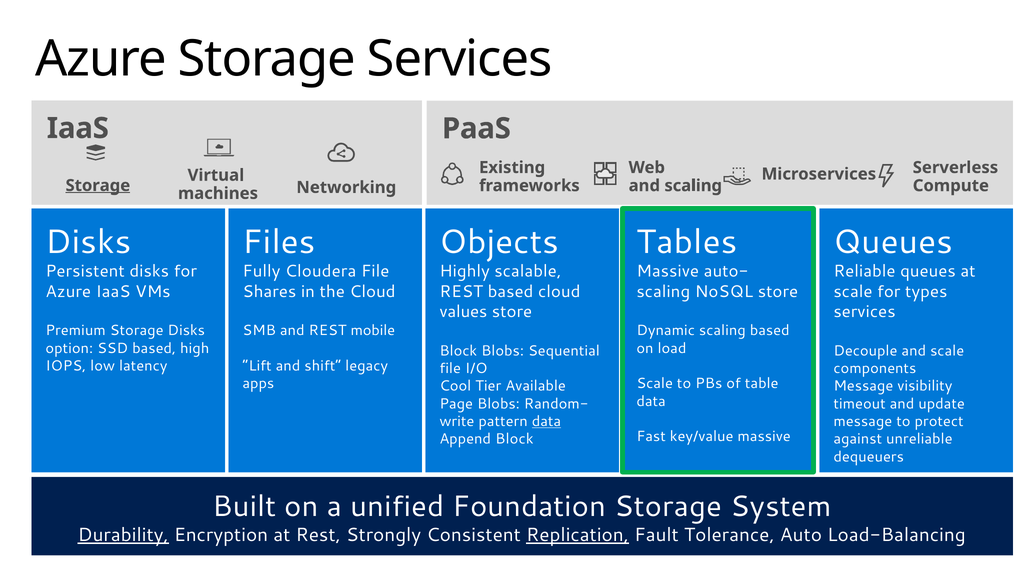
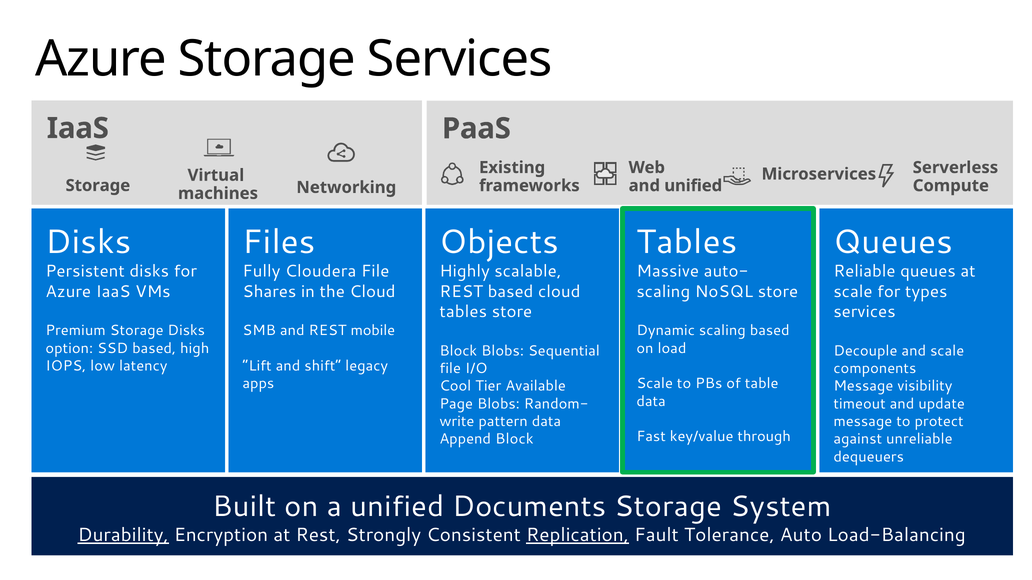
Storage at (98, 186) underline: present -> none
and scaling: scaling -> unified
values at (463, 312): values -> tables
data at (546, 422) underline: present -> none
key/value massive: massive -> through
Foundation: Foundation -> Documents
